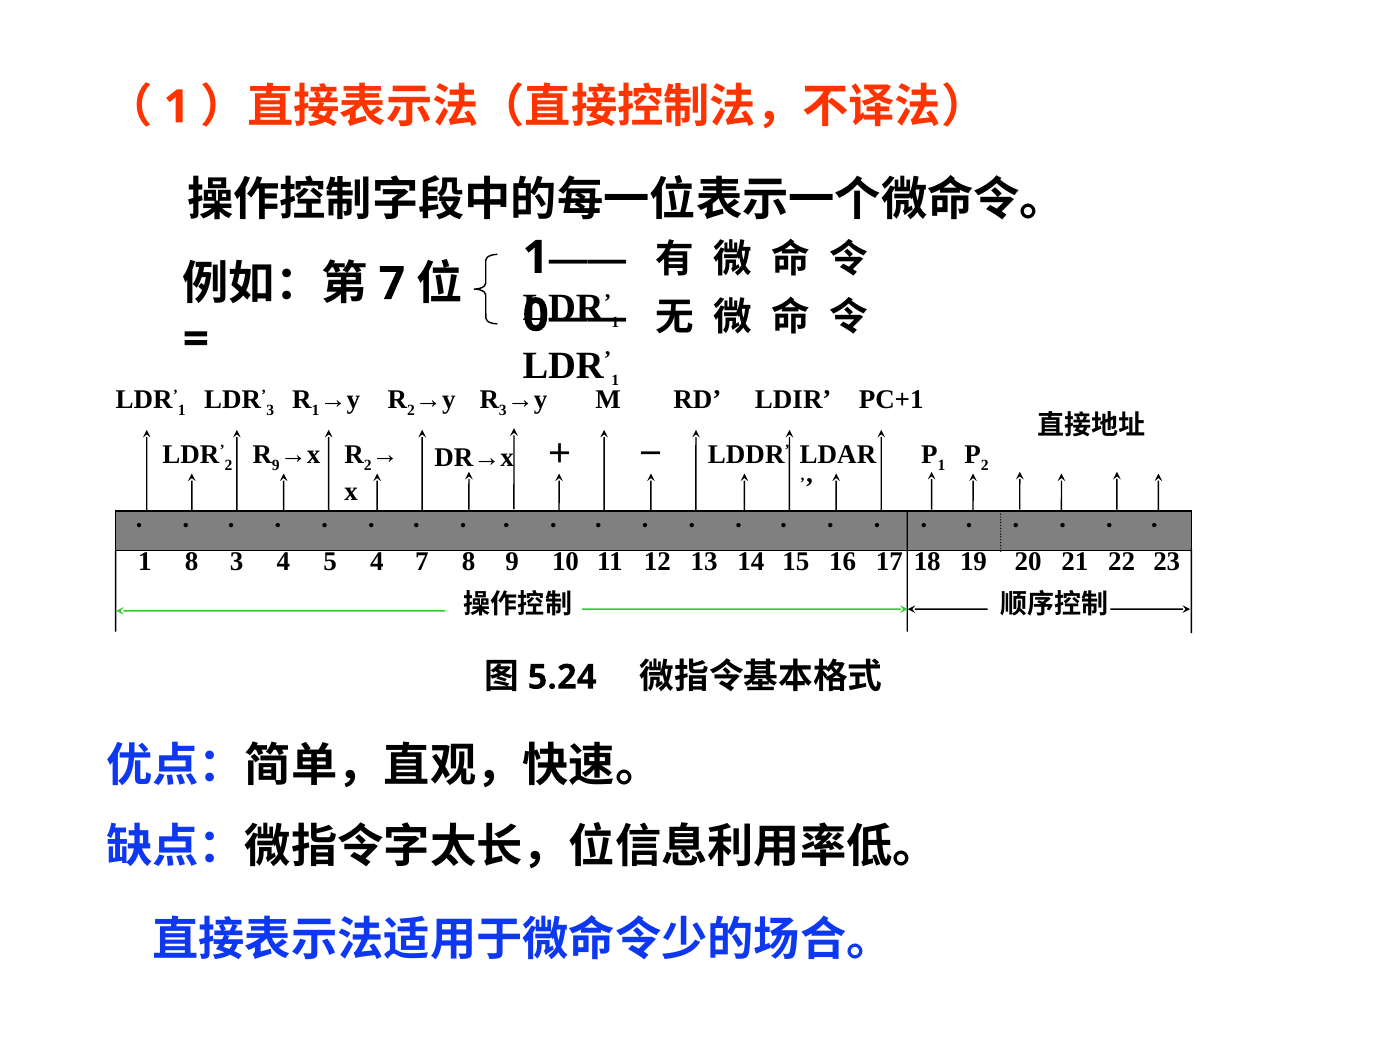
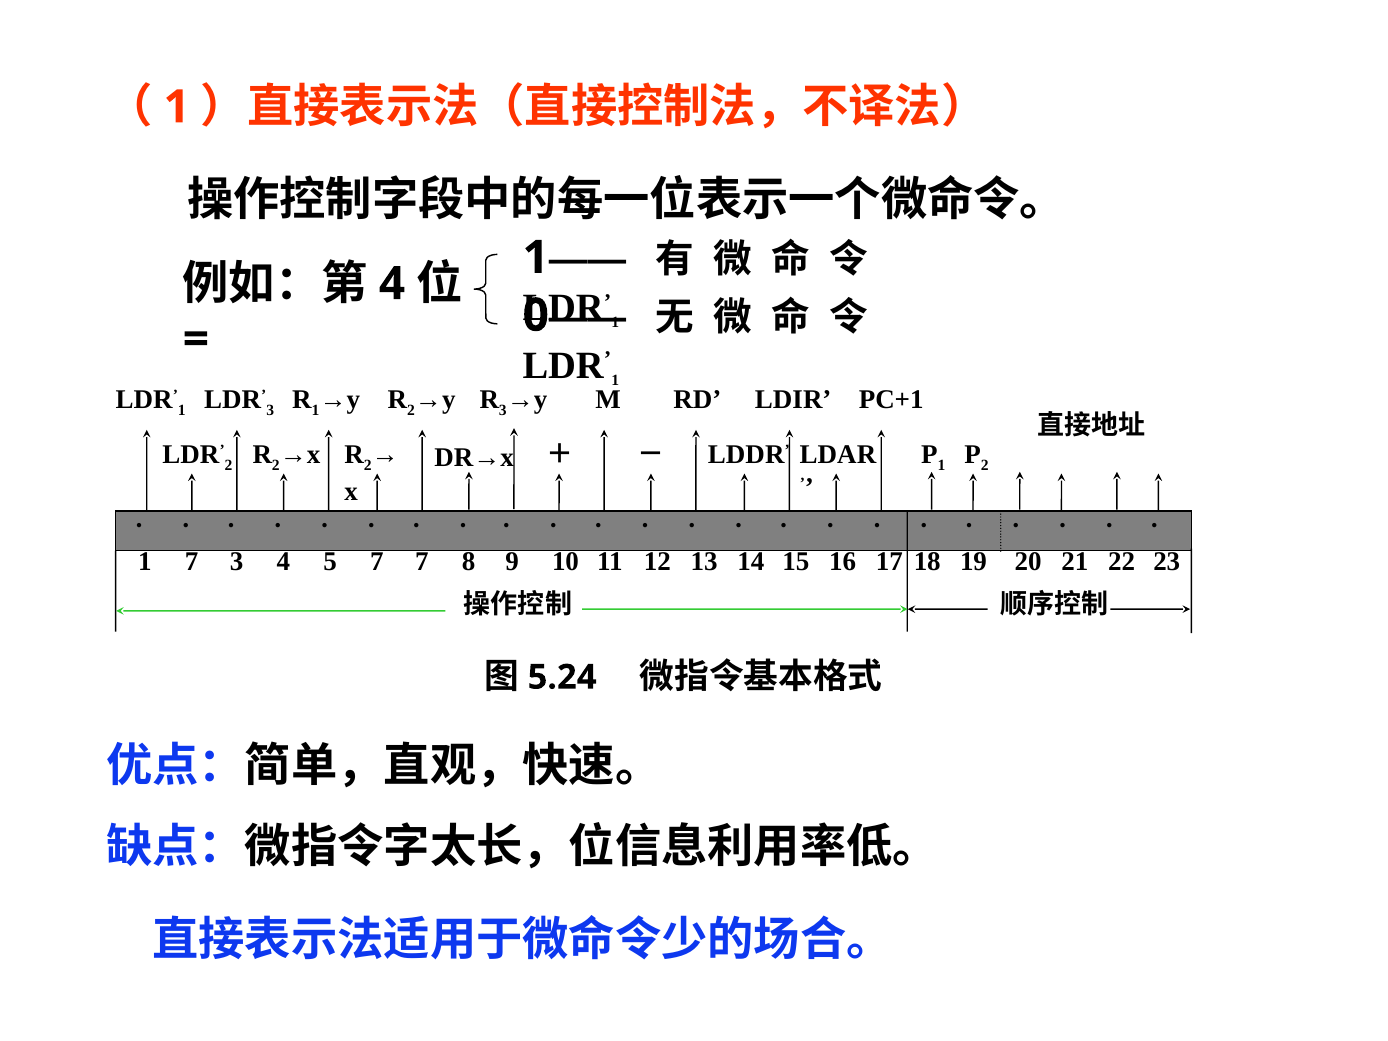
7 at (392, 284): 7 -> 4
9 at (276, 465): 9 -> 2
1 8: 8 -> 7
5 4: 4 -> 7
